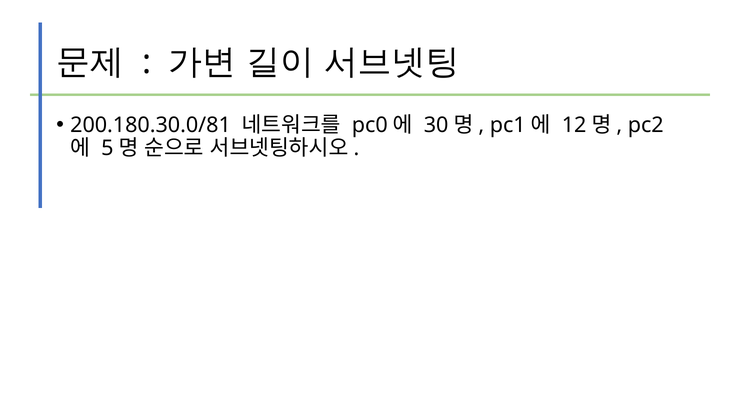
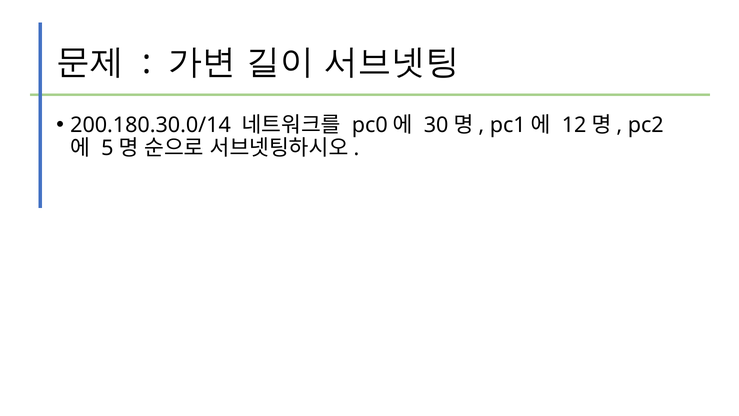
200.180.30.0/81: 200.180.30.0/81 -> 200.180.30.0/14
